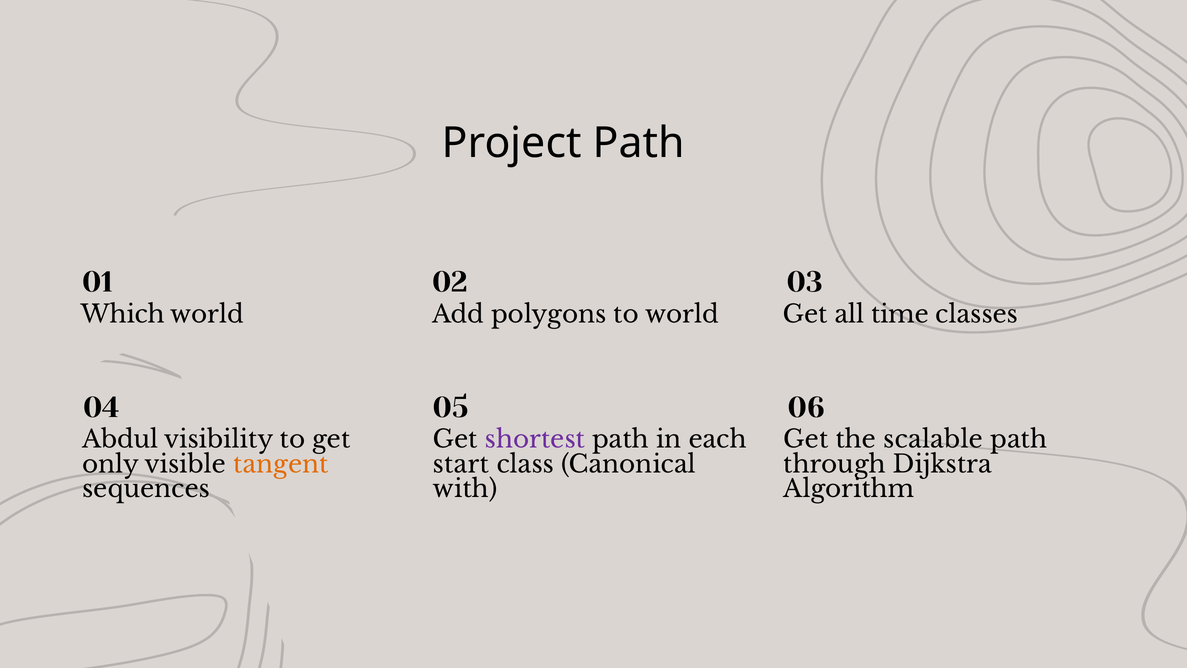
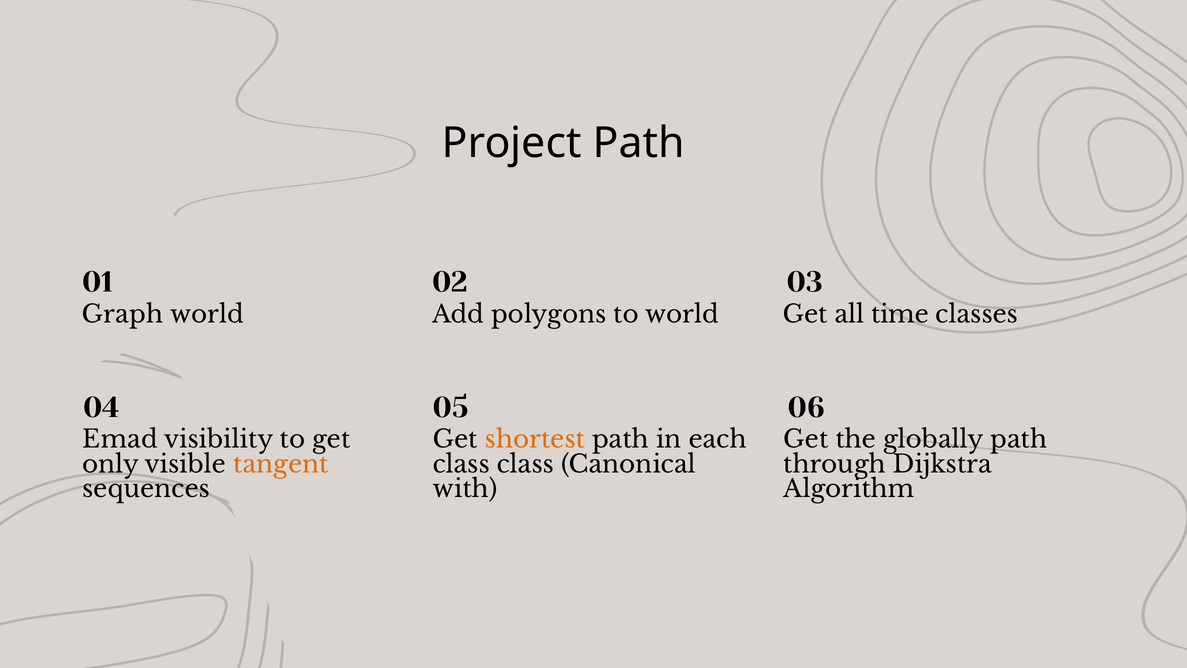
Which: Which -> Graph
Abdul: Abdul -> Emad
shortest colour: purple -> orange
scalable: scalable -> globally
start at (461, 464): start -> class
